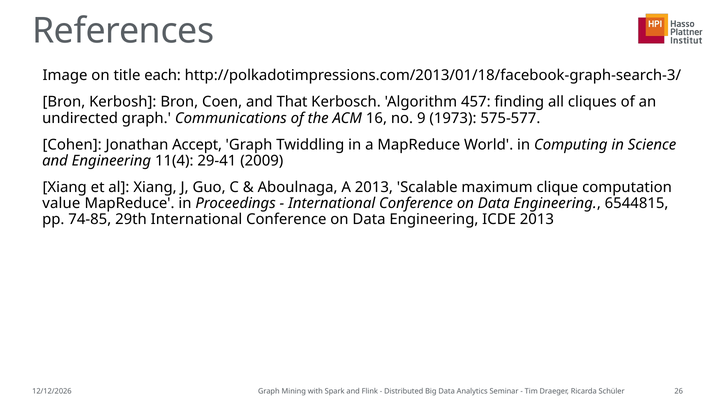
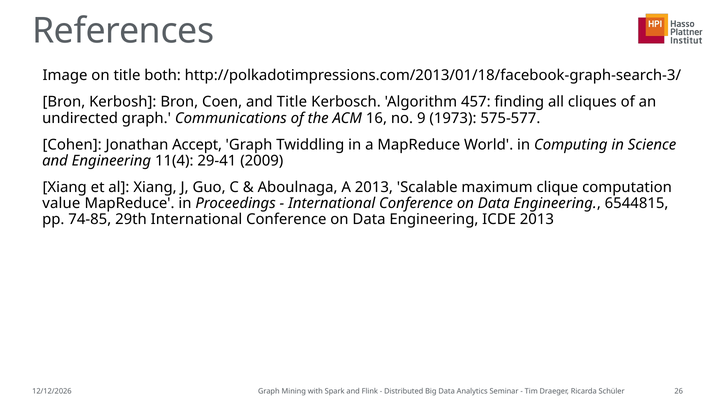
each: each -> both
and That: That -> Title
